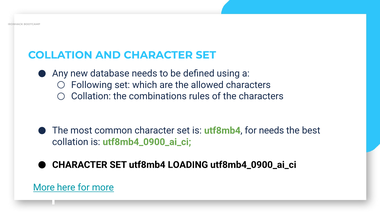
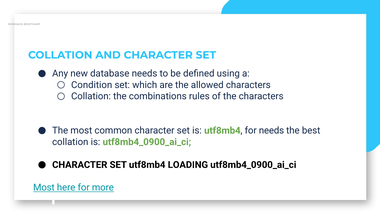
Following: Following -> Condition
More at (44, 187): More -> Most
